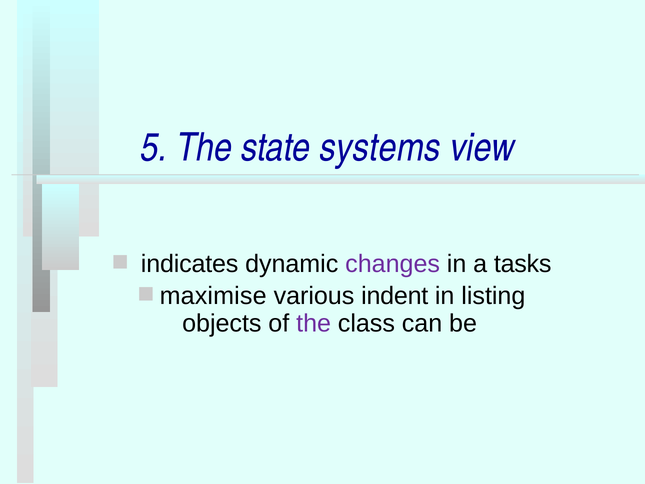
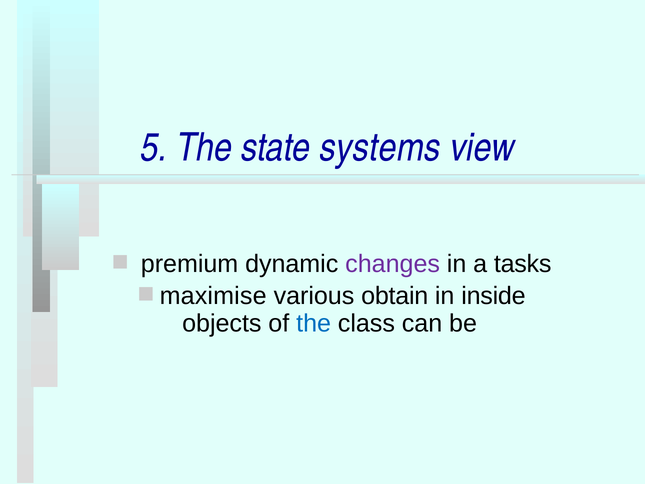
indicates: indicates -> premium
indent: indent -> obtain
listing: listing -> inside
the at (314, 323) colour: purple -> blue
